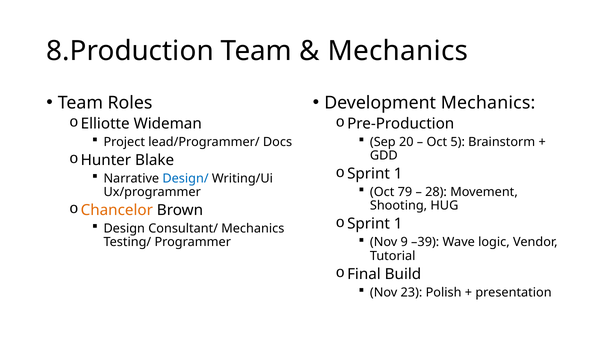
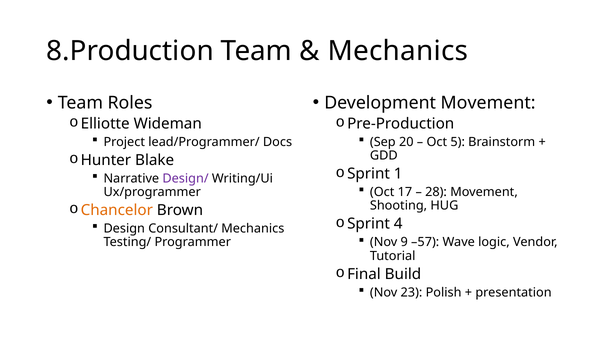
Development Mechanics: Mechanics -> Movement
Design/ colour: blue -> purple
79: 79 -> 17
1 at (398, 224): 1 -> 4
–39: –39 -> –57
